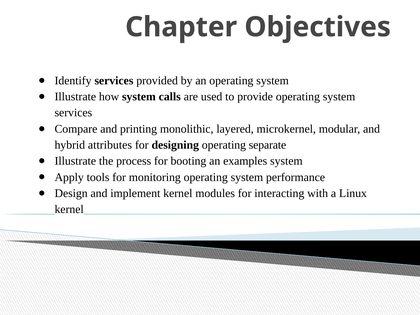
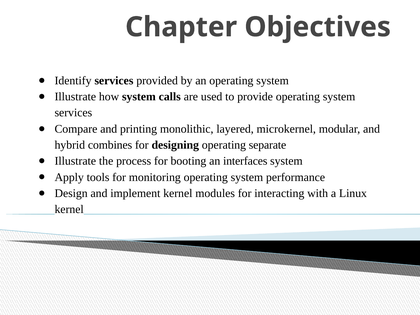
attributes: attributes -> combines
examples: examples -> interfaces
